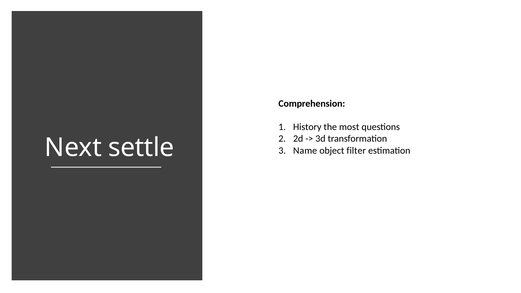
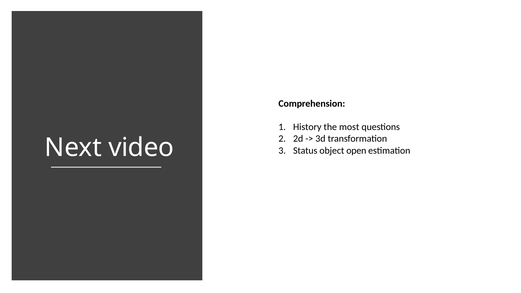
settle: settle -> video
Name: Name -> Status
filter: filter -> open
